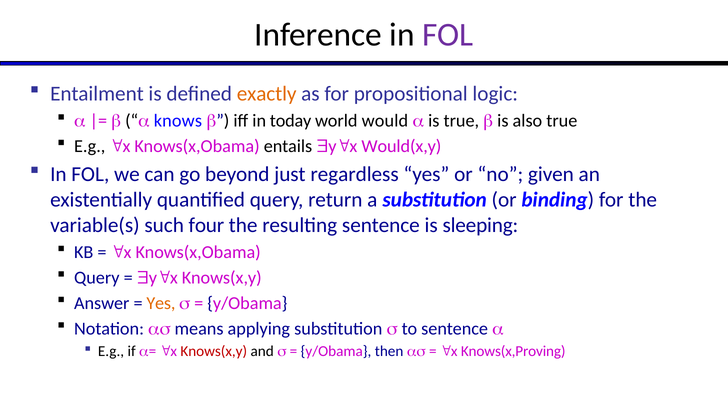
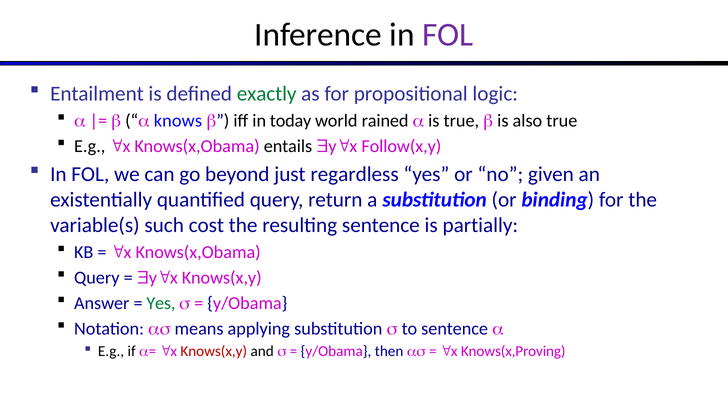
exactly colour: orange -> green
would: would -> rained
Would(x,y: Would(x,y -> Follow(x,y
four: four -> cost
sleeping: sleeping -> partially
Yes at (161, 304) colour: orange -> green
